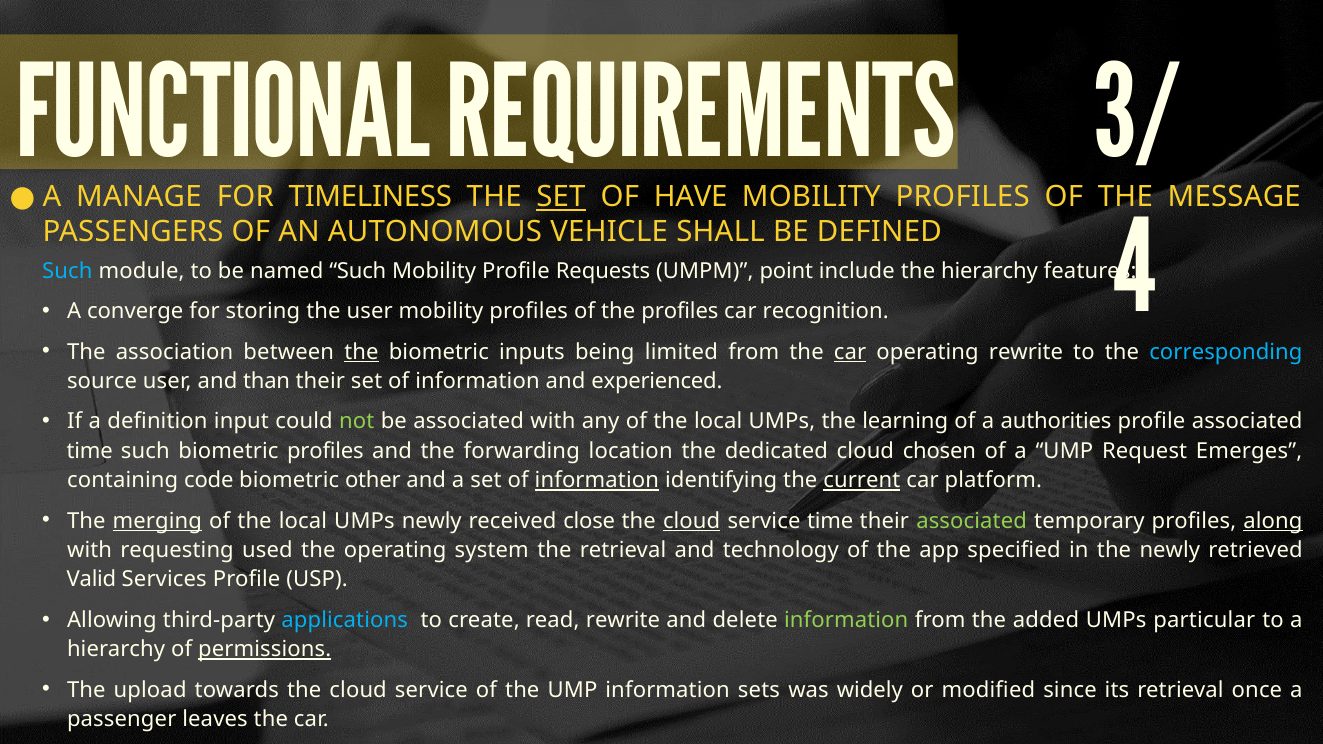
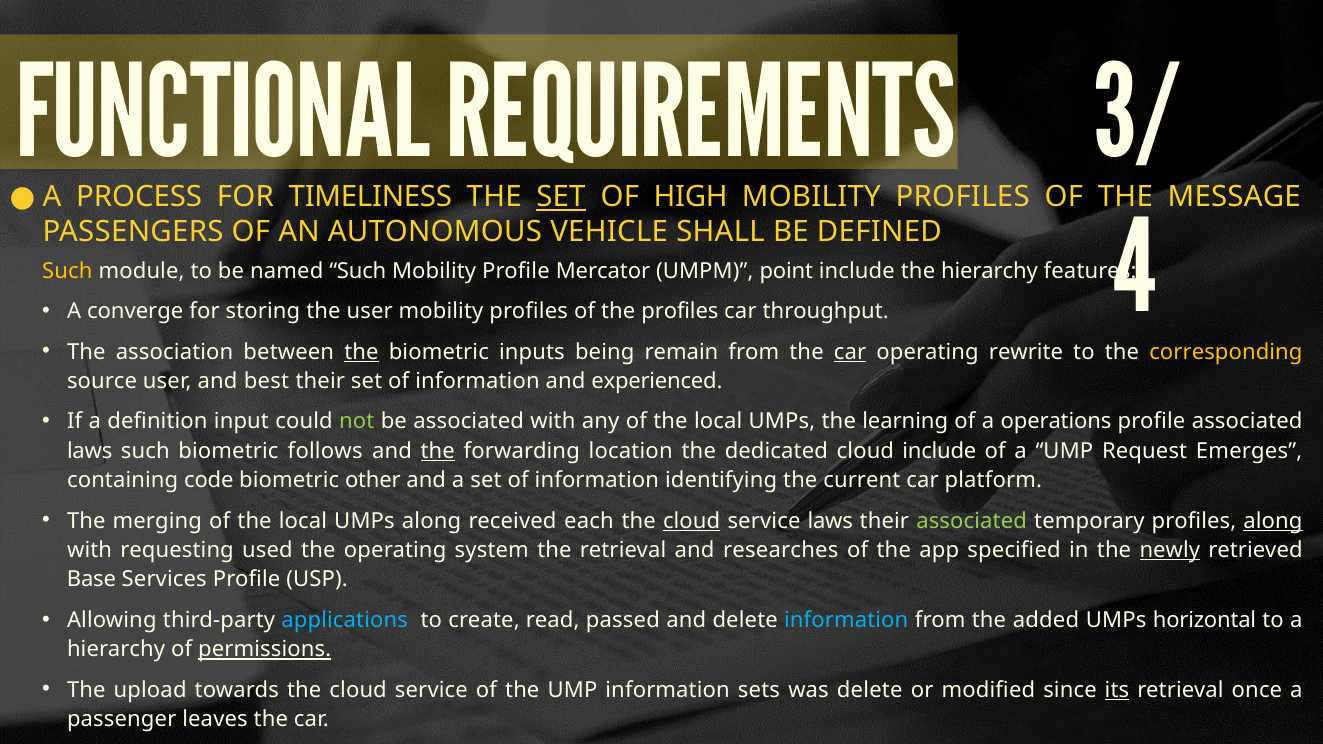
MANAGE: MANAGE -> PROCESS
HAVE: HAVE -> HIGH
Such at (67, 271) colour: light blue -> yellow
Requests: Requests -> Mercator
recognition: recognition -> throughput
limited: limited -> remain
corresponding colour: light blue -> yellow
than: than -> best
authorities: authorities -> operations
time at (90, 451): time -> laws
biometric profiles: profiles -> follows
the at (438, 451) underline: none -> present
cloud chosen: chosen -> include
information at (597, 480) underline: present -> none
current underline: present -> none
merging underline: present -> none
UMPs newly: newly -> along
close: close -> each
service time: time -> laws
technology: technology -> researches
newly at (1170, 550) underline: none -> present
Valid: Valid -> Base
read rewrite: rewrite -> passed
information at (846, 620) colour: light green -> light blue
particular: particular -> horizontal
was widely: widely -> delete
its underline: none -> present
